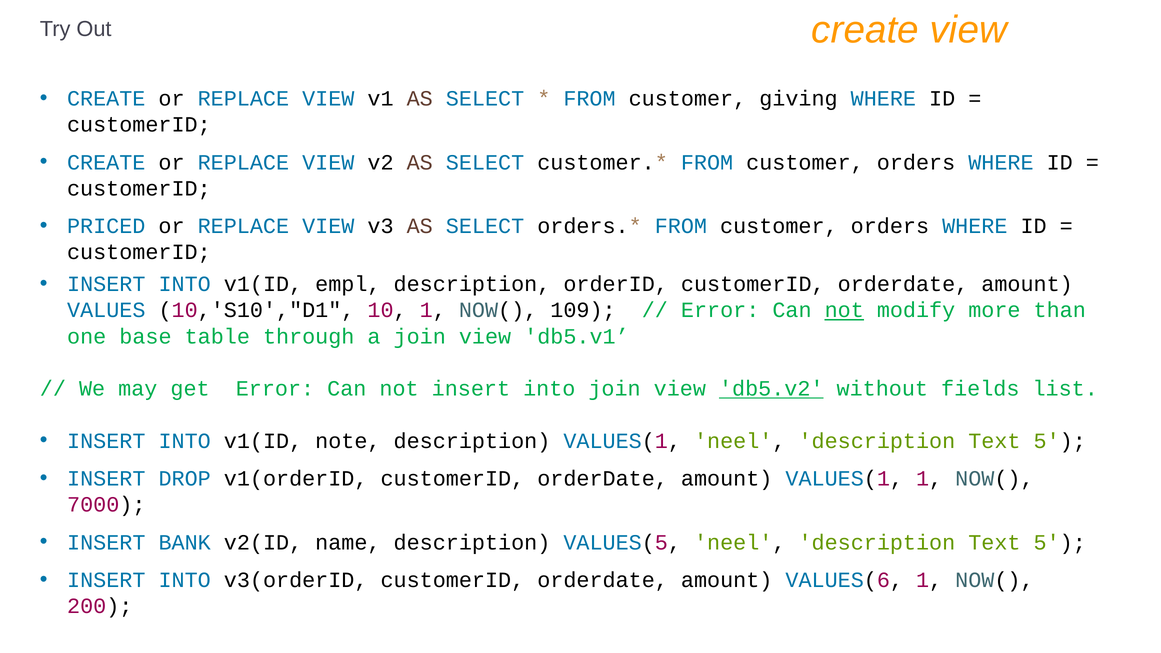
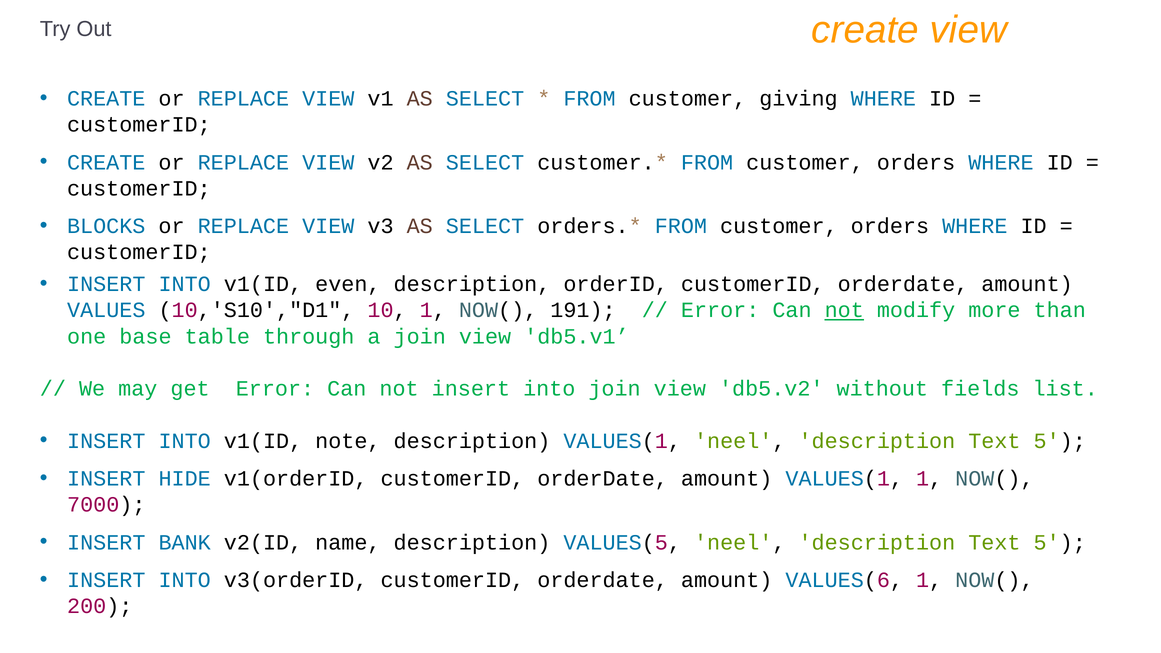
PRICED: PRICED -> BLOCKS
empl: empl -> even
109: 109 -> 191
db5.v2 underline: present -> none
DROP: DROP -> HIDE
